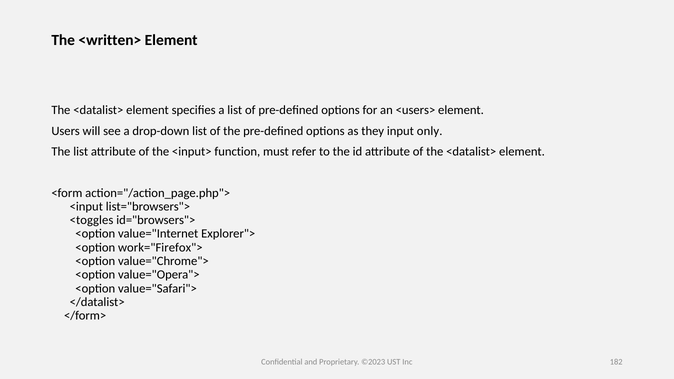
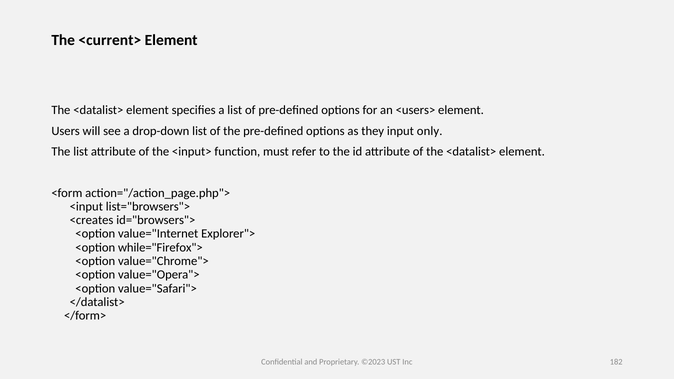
<written>: <written> -> <current>
<toggles: <toggles -> <creates
work="Firefox">: work="Firefox"> -> while="Firefox">
